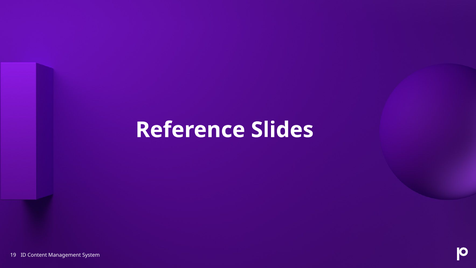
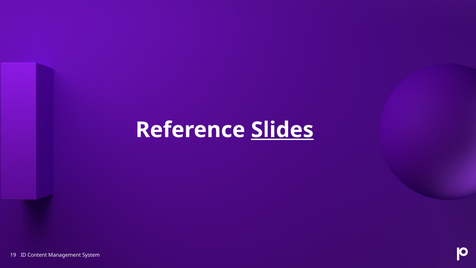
Slides underline: none -> present
